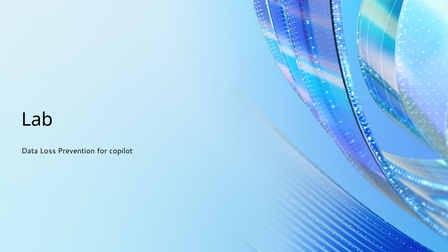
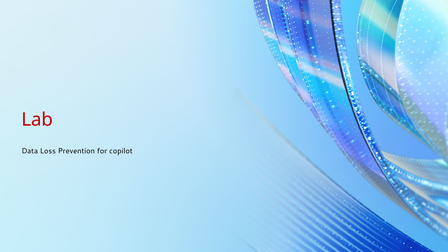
Lab colour: black -> red
